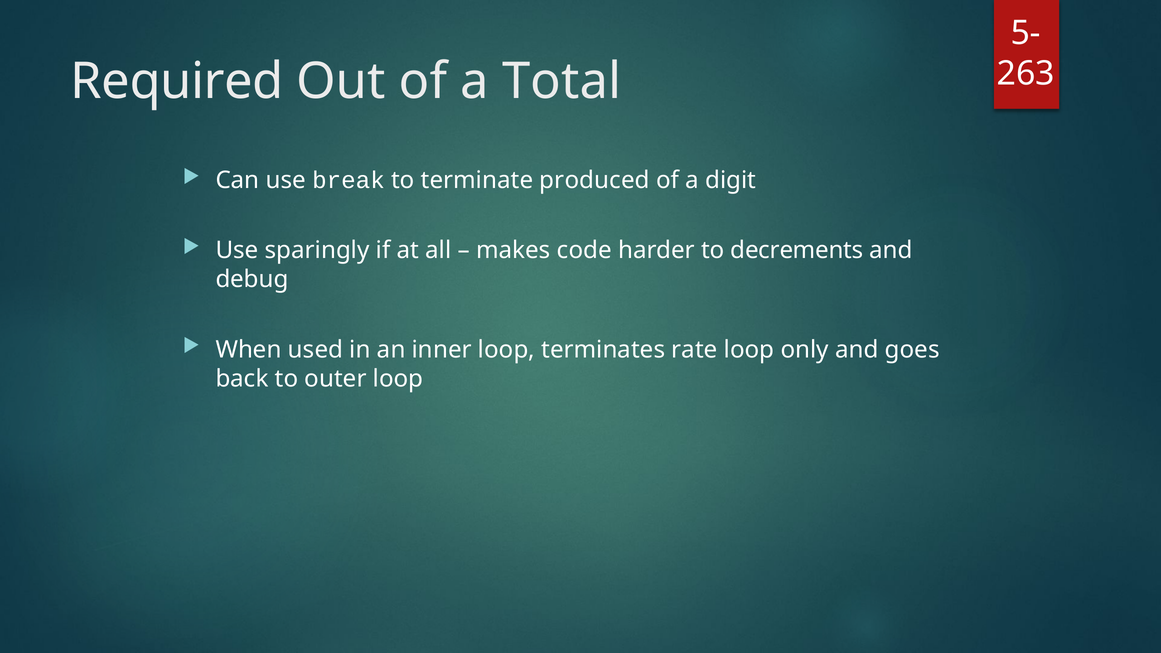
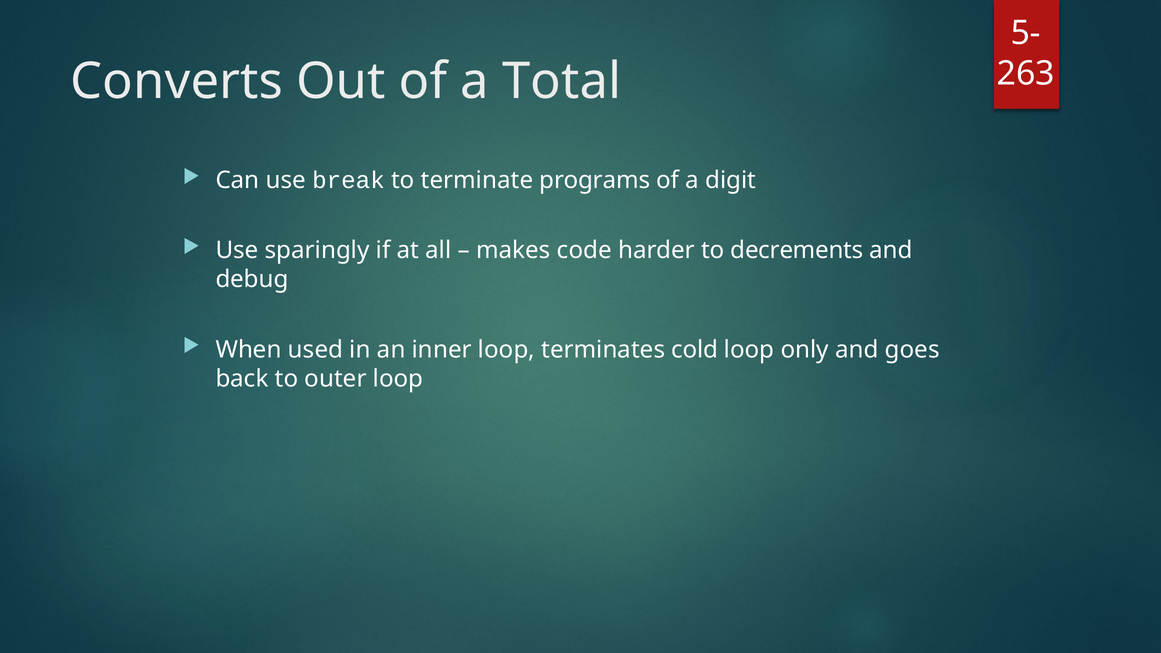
Required: Required -> Converts
produced: produced -> programs
rate: rate -> cold
